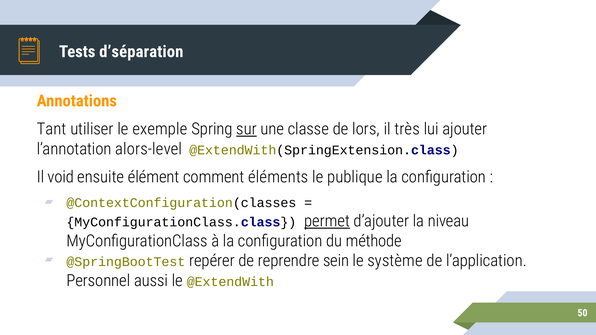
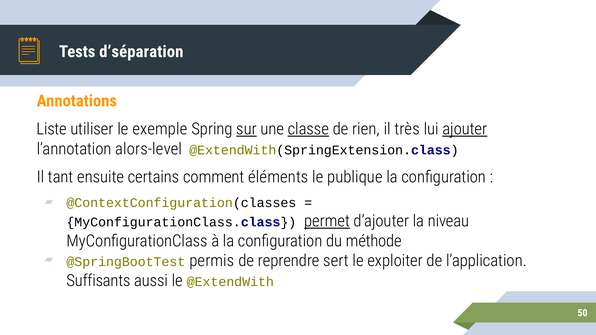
Tant: Tant -> Liste
classe underline: none -> present
lors: lors -> rien
ajouter underline: none -> present
void: void -> tant
élément: élément -> certains
repérer: repérer -> permis
sein: sein -> sert
système: système -> exploiter
Personnel: Personnel -> Suffisants
